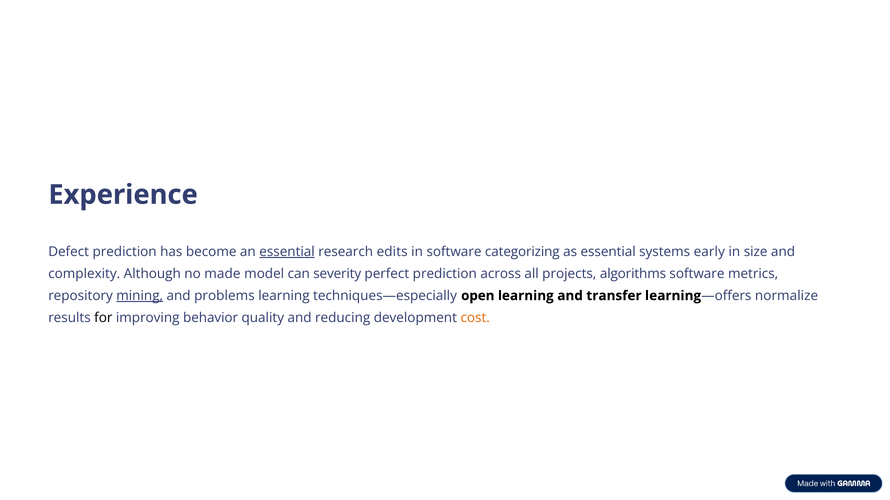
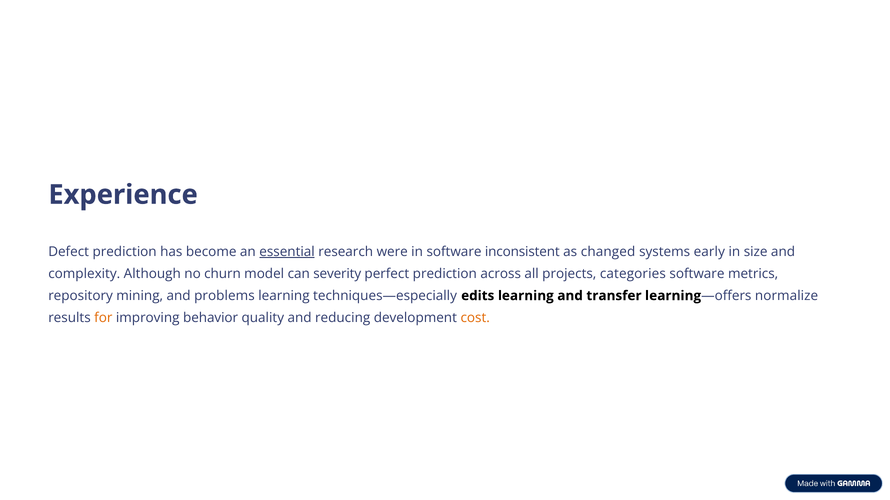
edits: edits -> were
categorizing: categorizing -> inconsistent
as essential: essential -> changed
made: made -> churn
algorithms: algorithms -> categories
mining underline: present -> none
open: open -> edits
for colour: black -> orange
